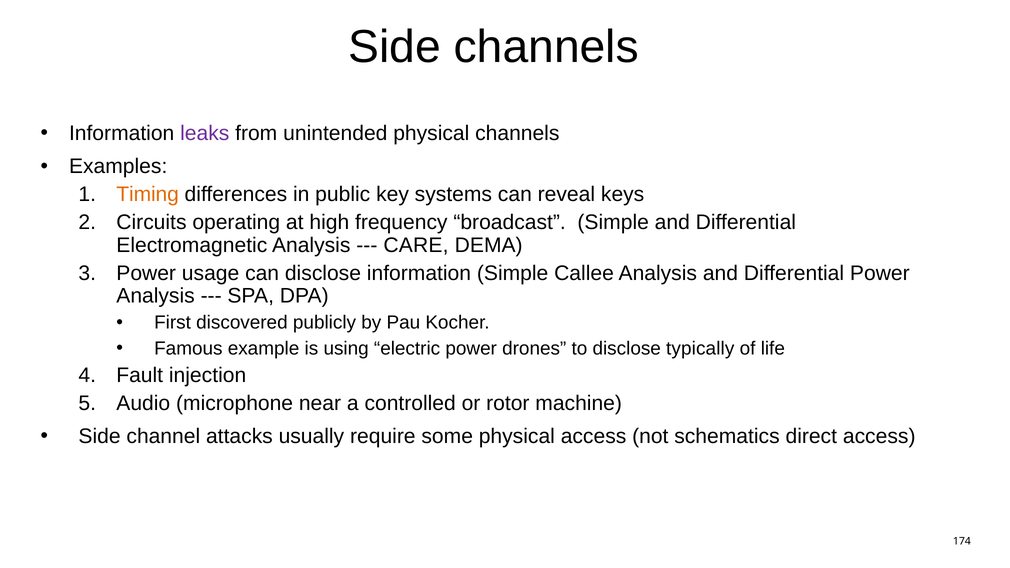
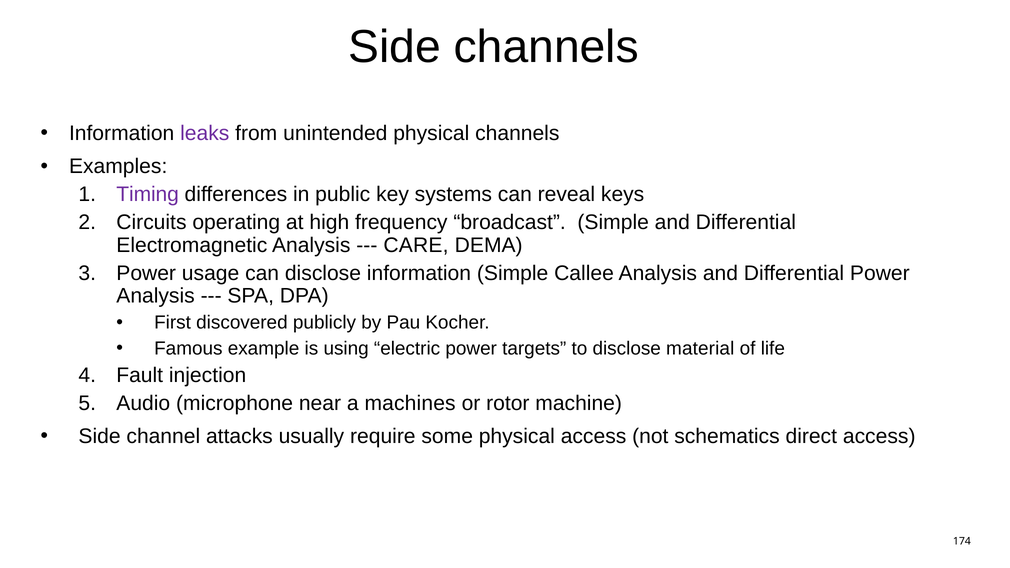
Timing colour: orange -> purple
drones: drones -> targets
typically: typically -> material
controlled: controlled -> machines
